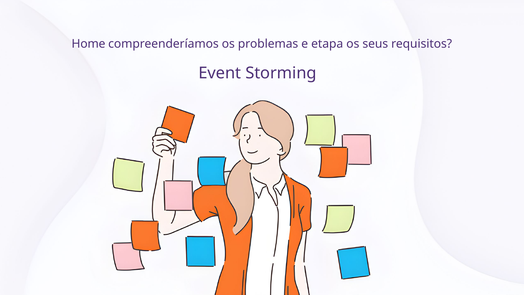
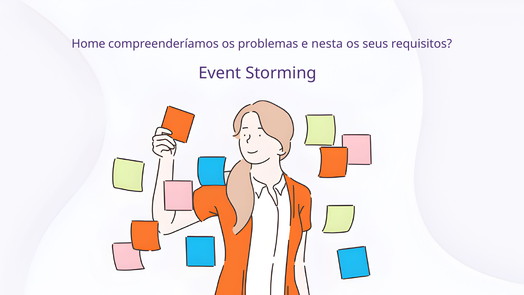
etapa: etapa -> nesta
